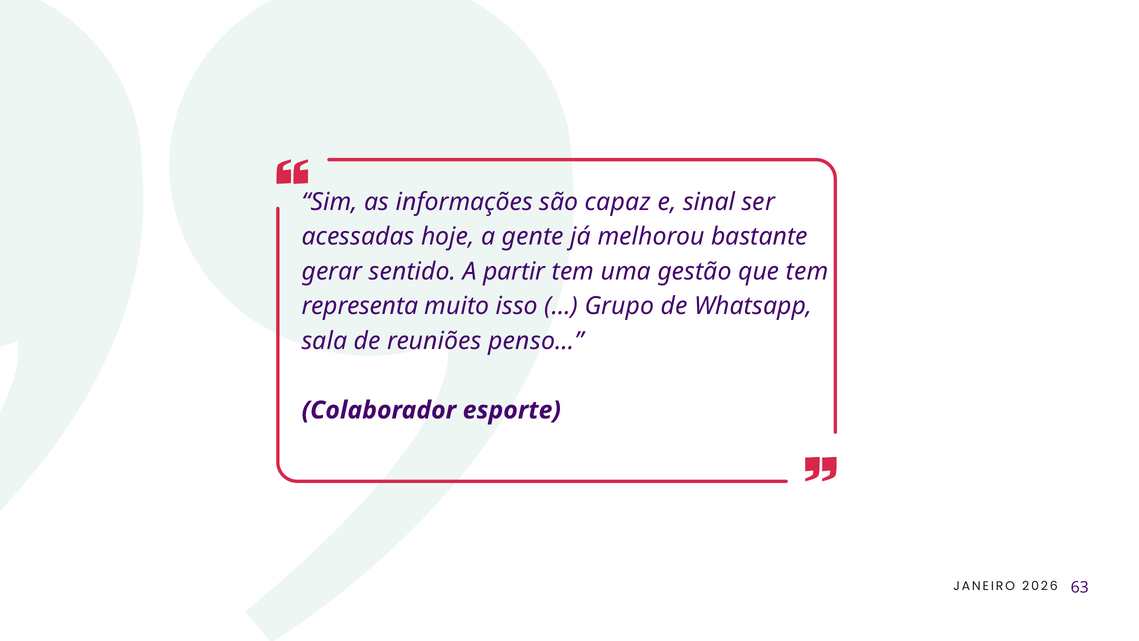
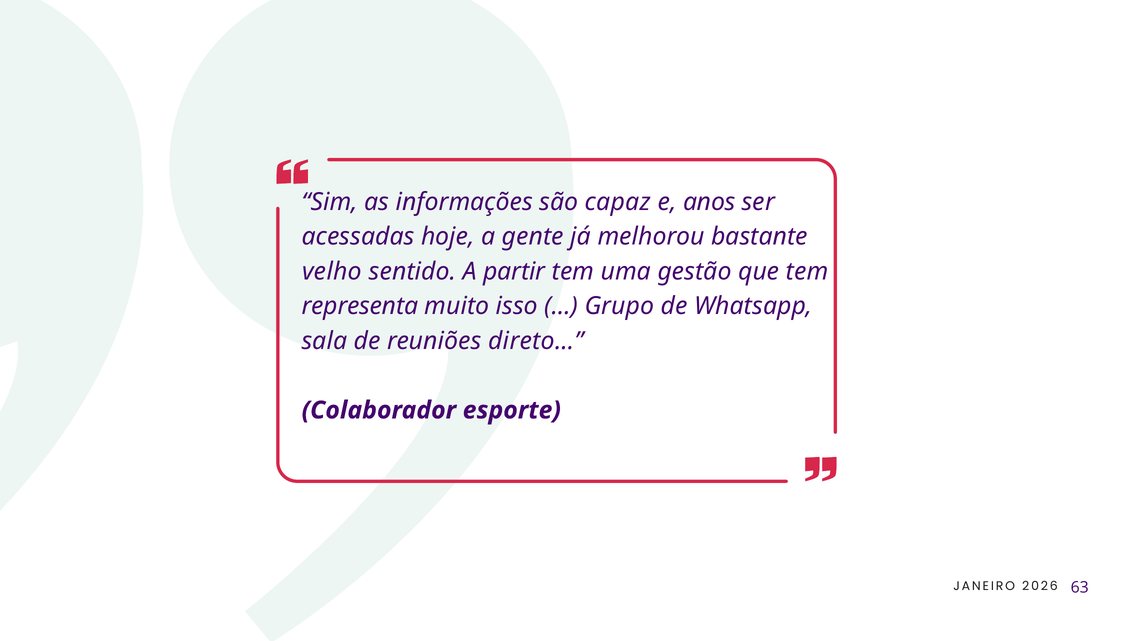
sinal: sinal -> anos
gerar: gerar -> velho
penso…: penso… -> direto…
